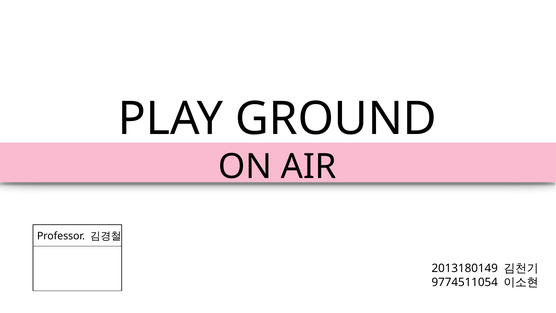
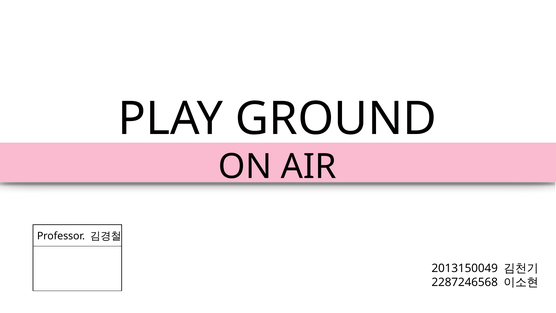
2013180149: 2013180149 -> 2013150049
9774511054: 9774511054 -> 2287246568
